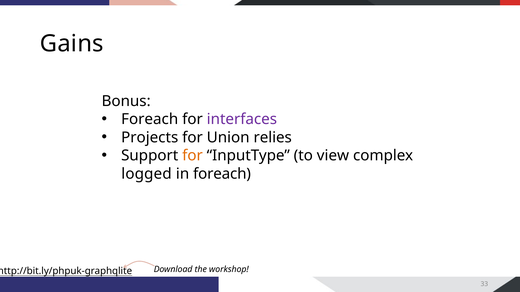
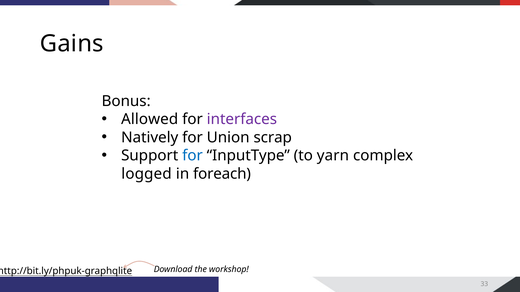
Foreach at (150, 119): Foreach -> Allowed
Projects: Projects -> Natively
relies: relies -> scrap
for at (193, 156) colour: orange -> blue
view: view -> yarn
